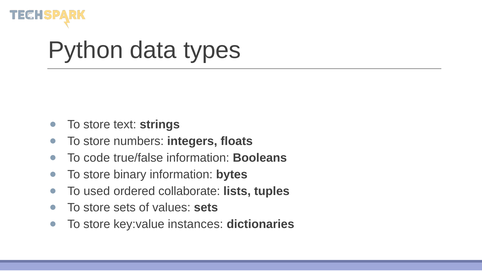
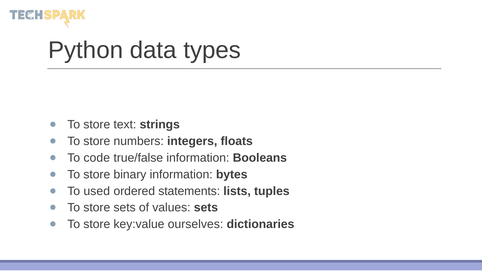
collaborate: collaborate -> statements
instances: instances -> ourselves
